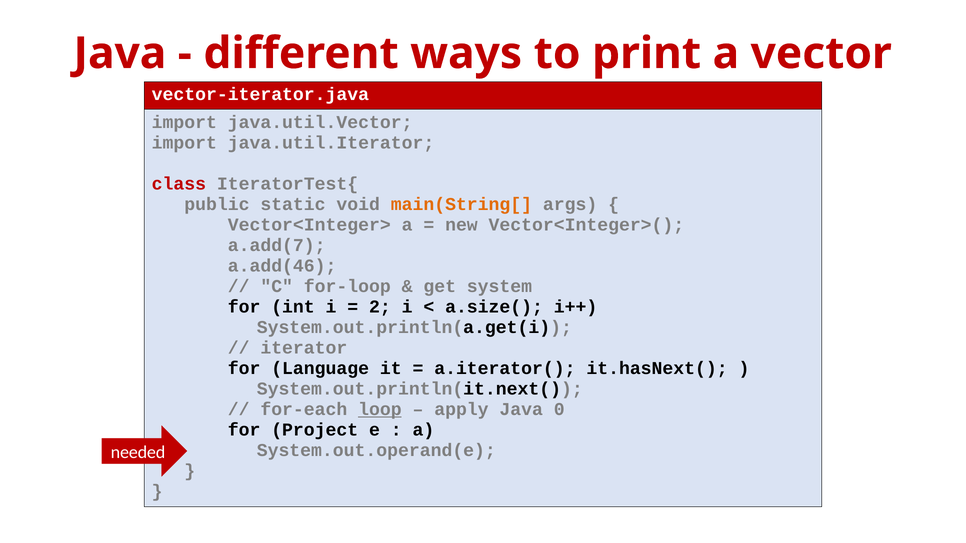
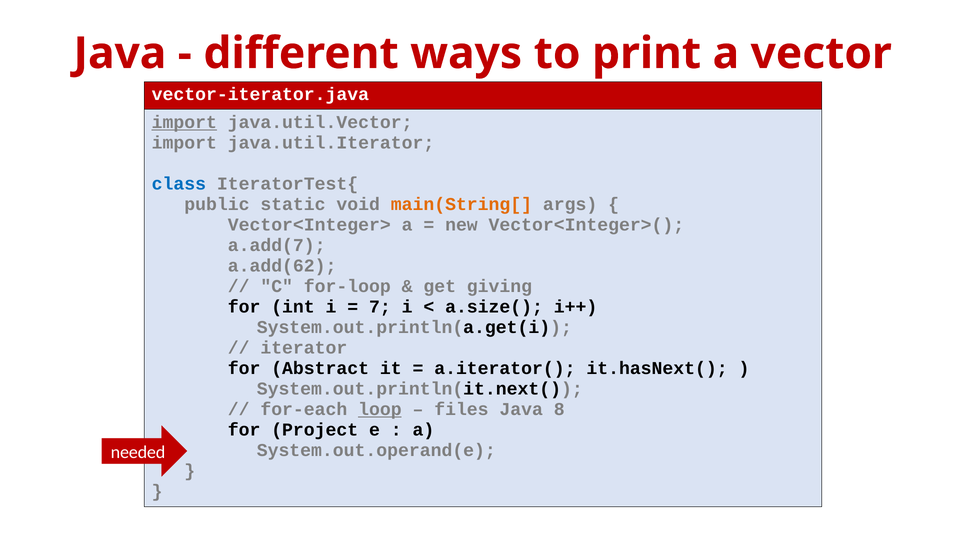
import at (184, 122) underline: none -> present
class colour: red -> blue
a.add(46: a.add(46 -> a.add(62
system: system -> giving
2: 2 -> 7
Language: Language -> Abstract
apply: apply -> files
0: 0 -> 8
